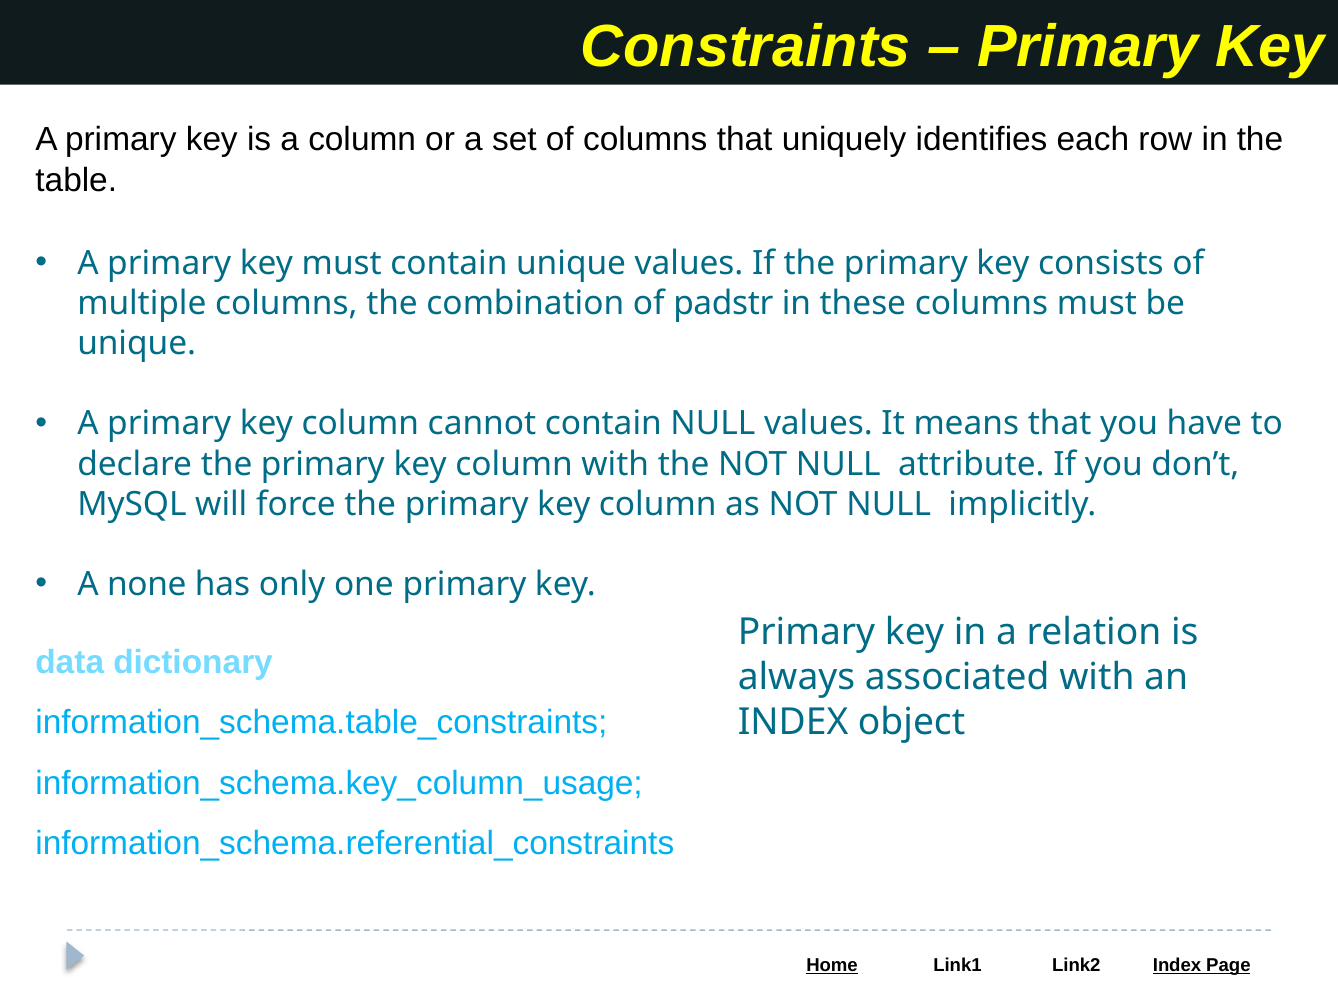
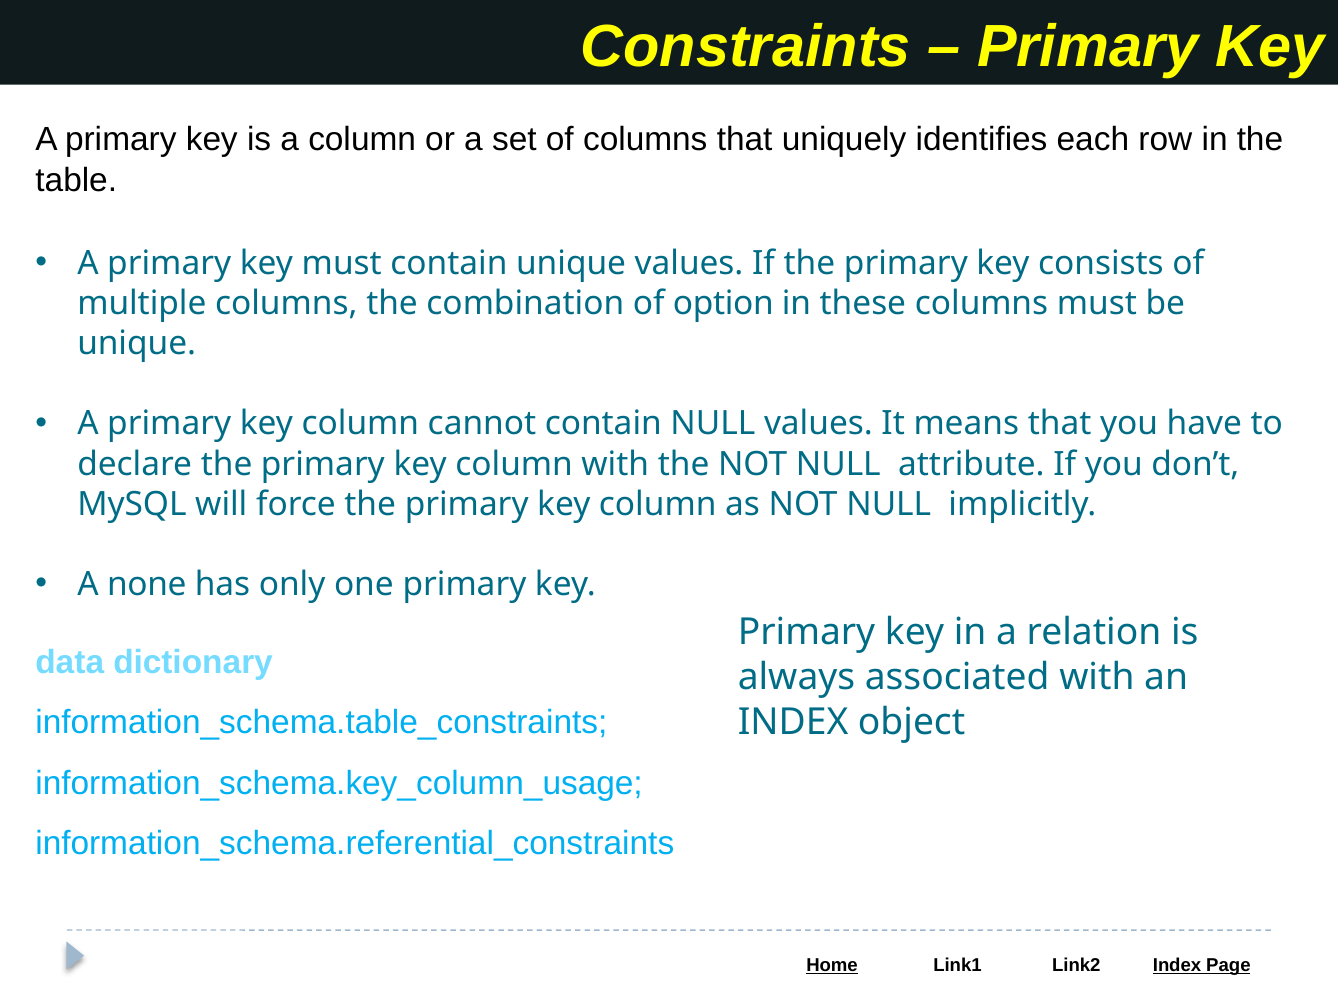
padstr: padstr -> option
